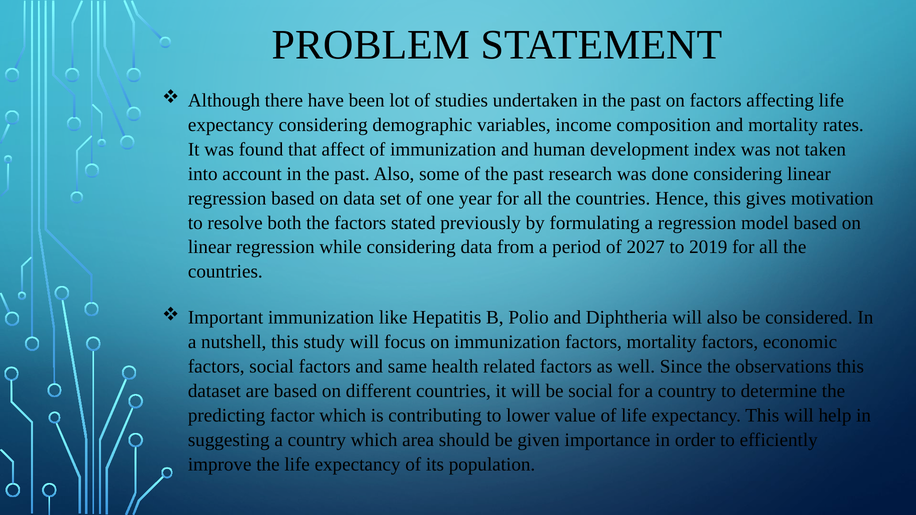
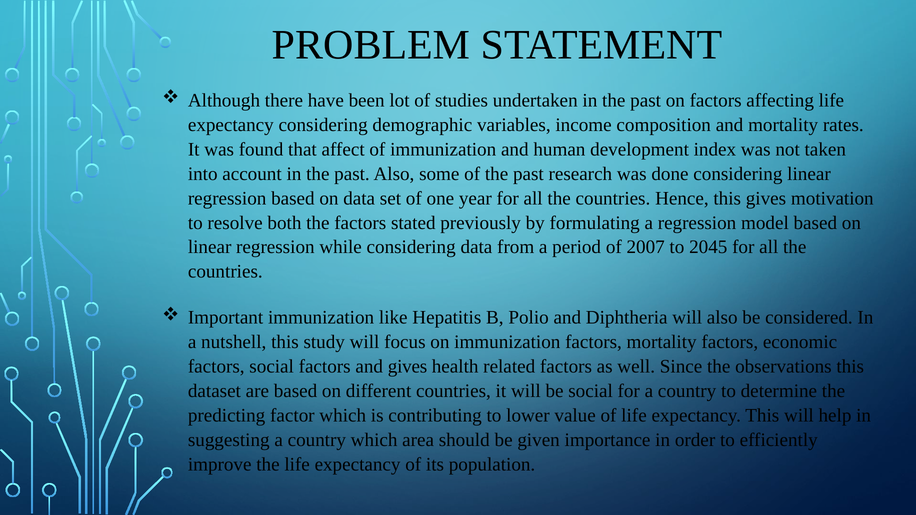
2027: 2027 -> 2007
2019: 2019 -> 2045
and same: same -> gives
